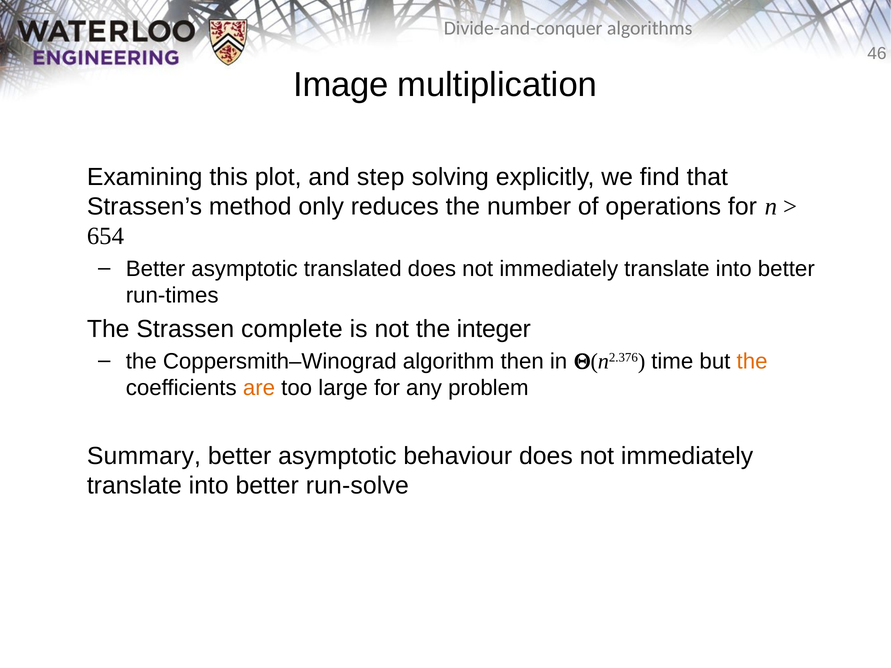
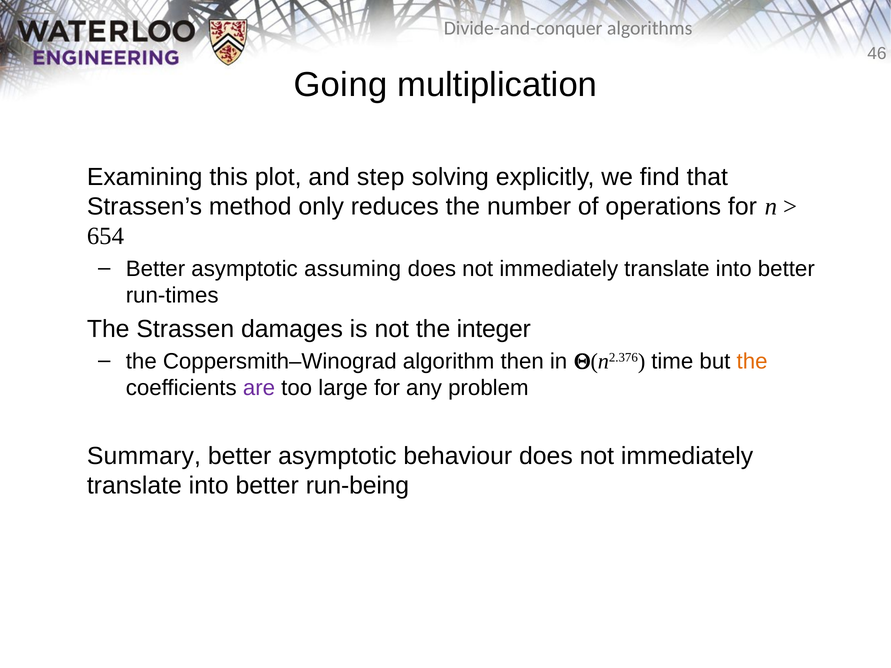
Image: Image -> Going
translated: translated -> assuming
complete: complete -> damages
are colour: orange -> purple
run-solve: run-solve -> run-being
